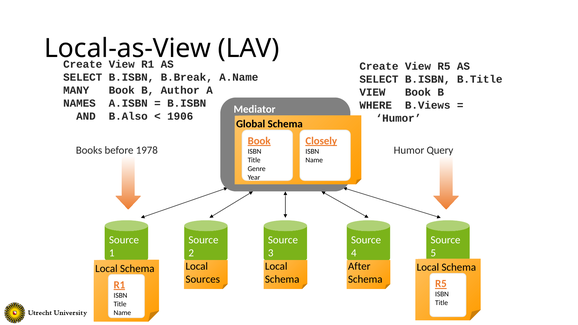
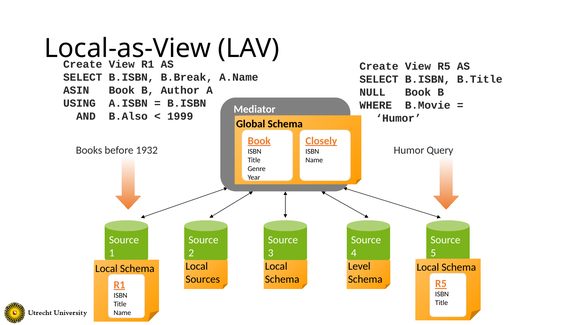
MANY: MANY -> ASIN
VIEW at (372, 92): VIEW -> NULL
NAMES: NAMES -> USING
B.Views: B.Views -> B.Movie
1906: 1906 -> 1999
1978: 1978 -> 1932
After: After -> Level
